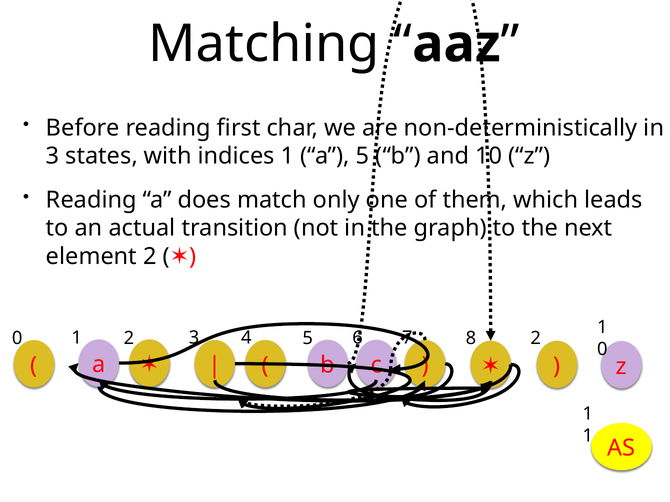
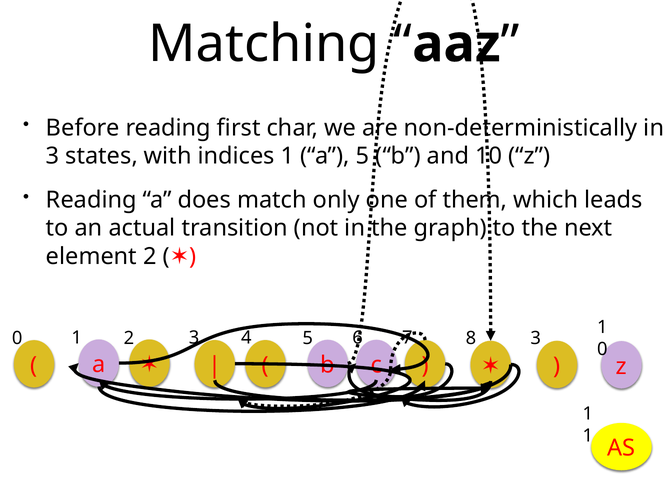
8 2: 2 -> 3
